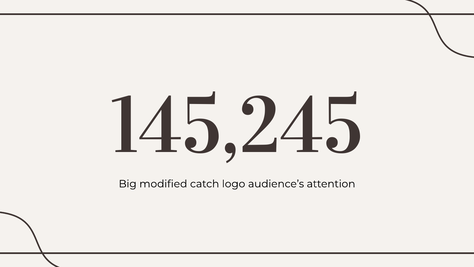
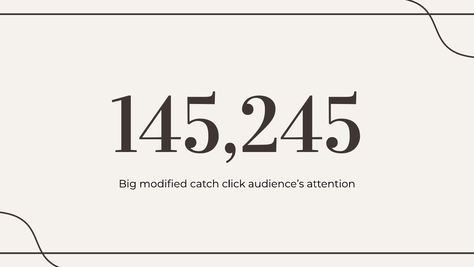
logo: logo -> click
